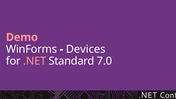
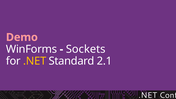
Devices: Devices -> Sockets
.NET at (35, 61) colour: pink -> yellow
7.0: 7.0 -> 2.1
